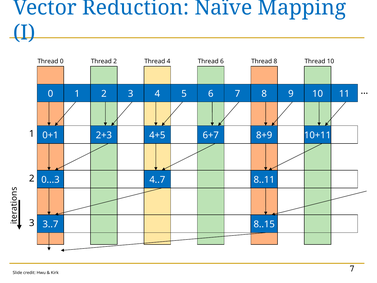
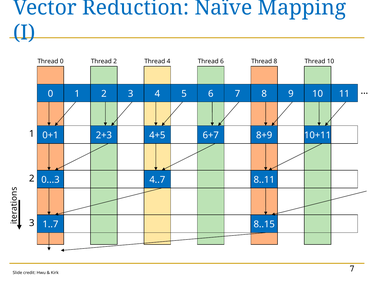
3..7: 3..7 -> 1..7
